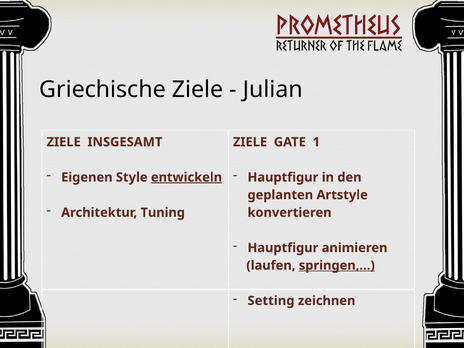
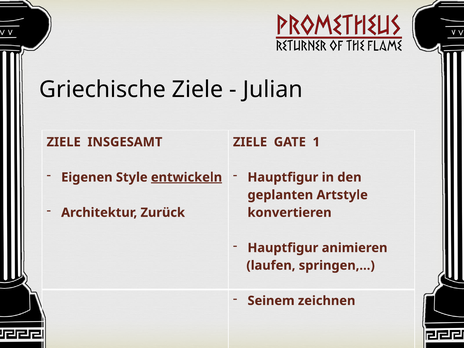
Tuning: Tuning -> Zurück
springen,… underline: present -> none
Setting: Setting -> Seinem
